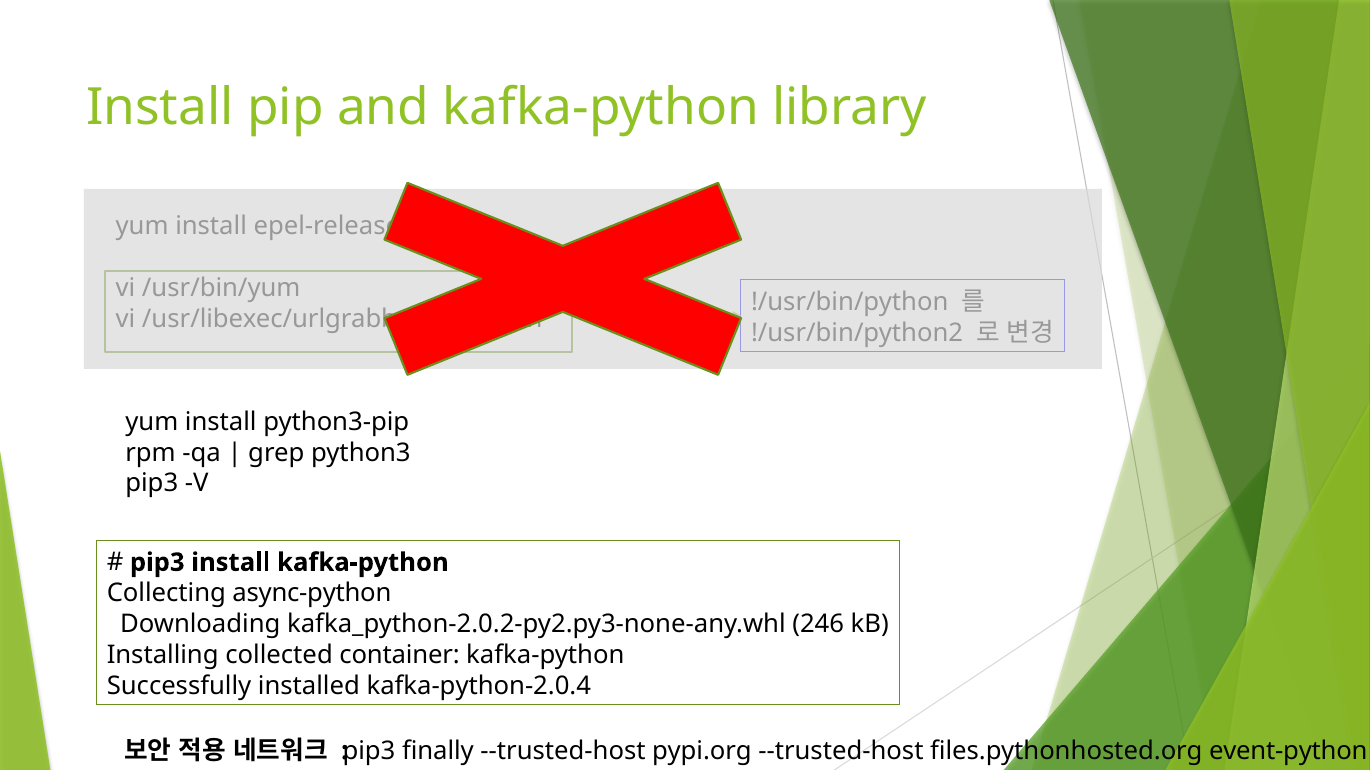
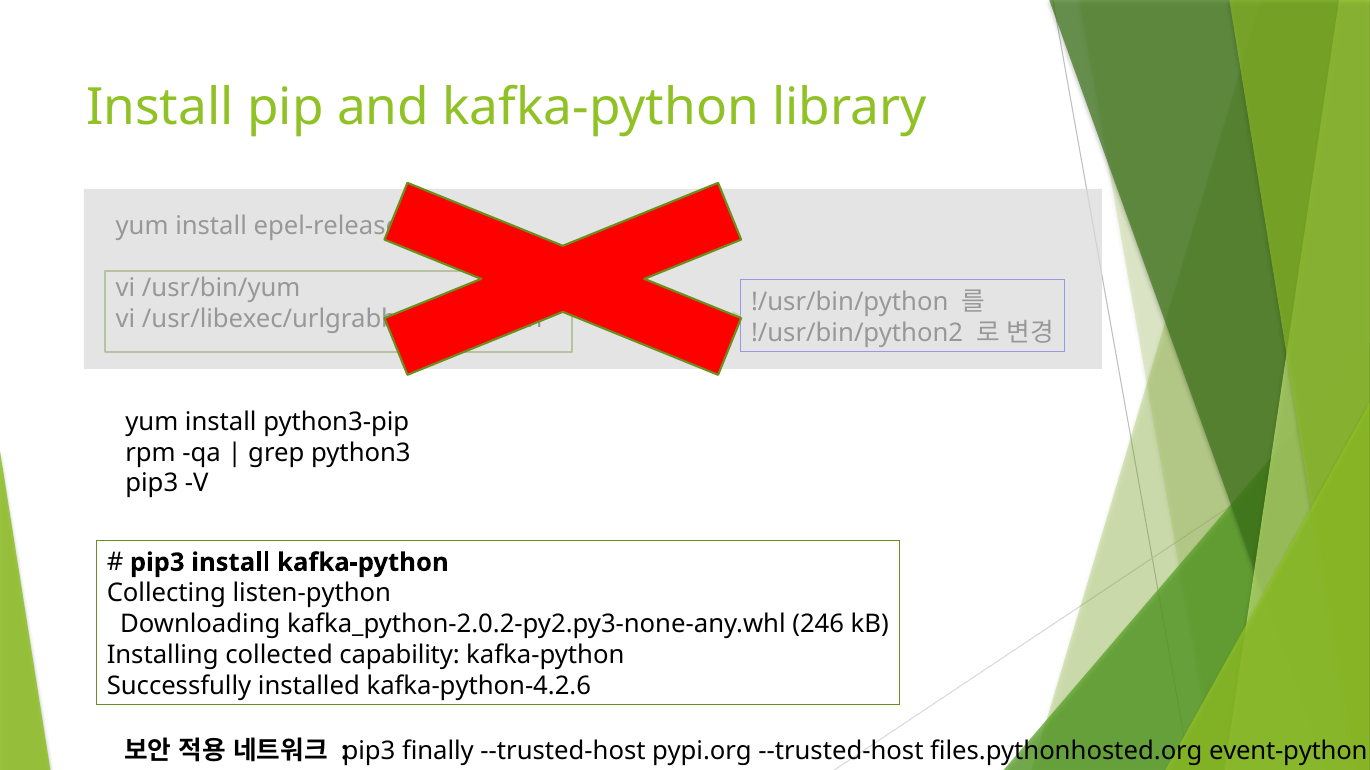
async-python: async-python -> listen-python
container: container -> capability
kafka-python-2.0.4: kafka-python-2.0.4 -> kafka-python-4.2.6
